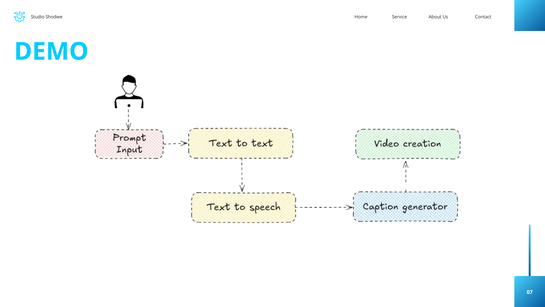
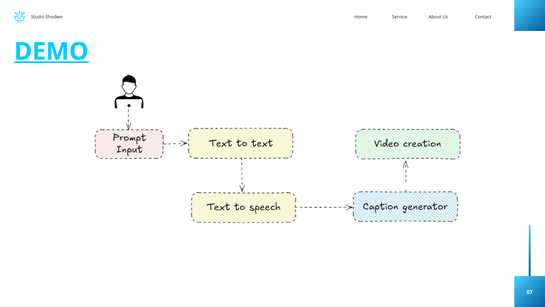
DEMO underline: none -> present
